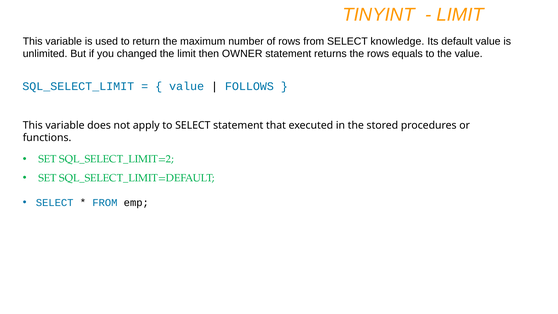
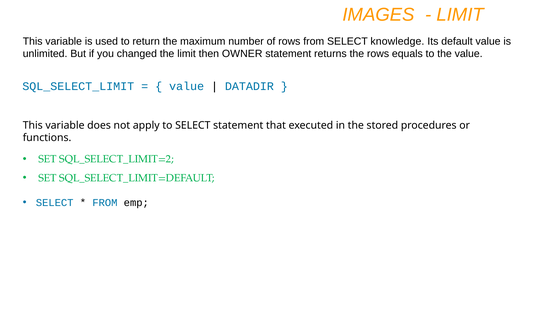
TINYINT: TINYINT -> IMAGES
FOLLOWS: FOLLOWS -> DATADIR
